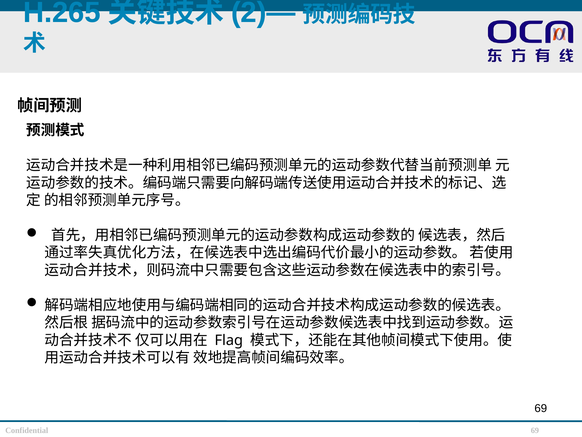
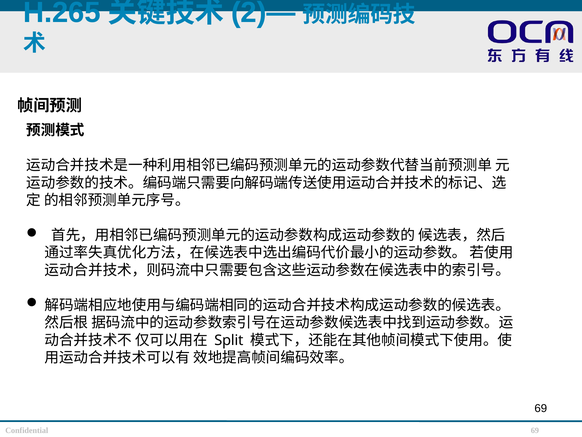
Flag: Flag -> Split
